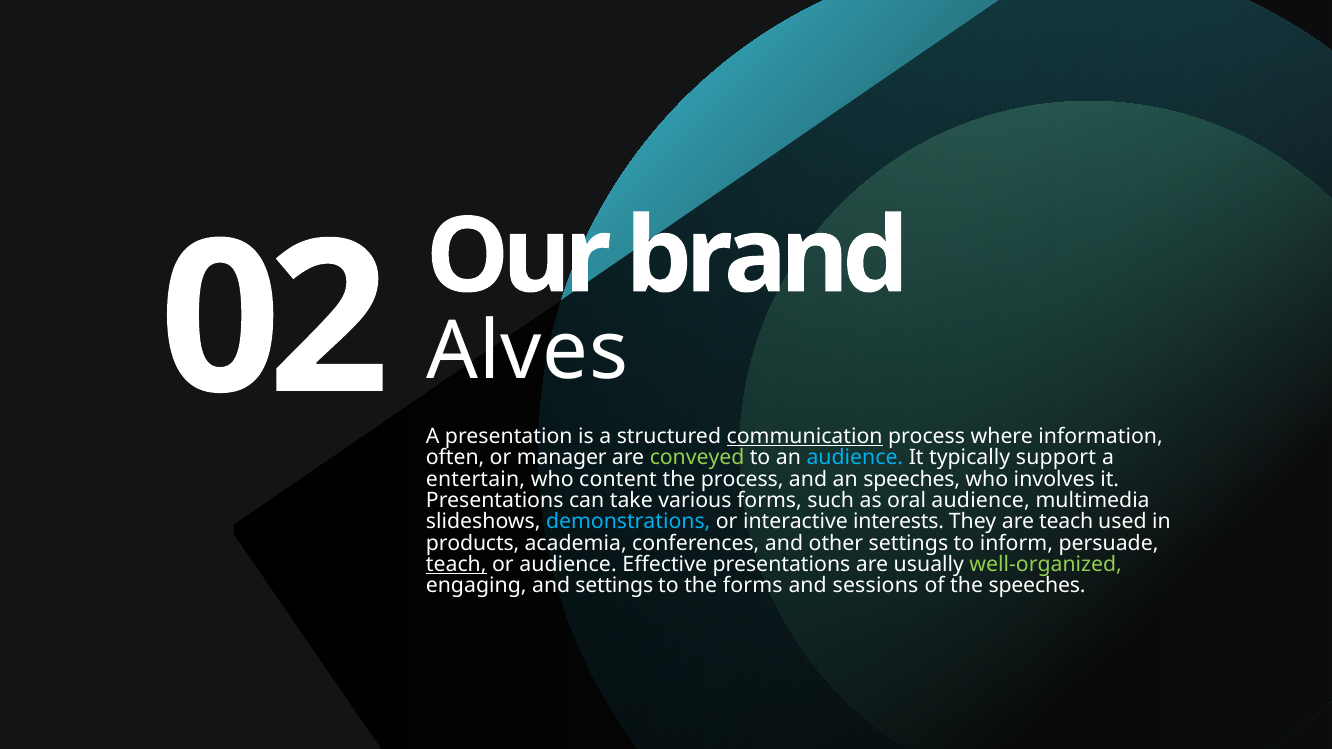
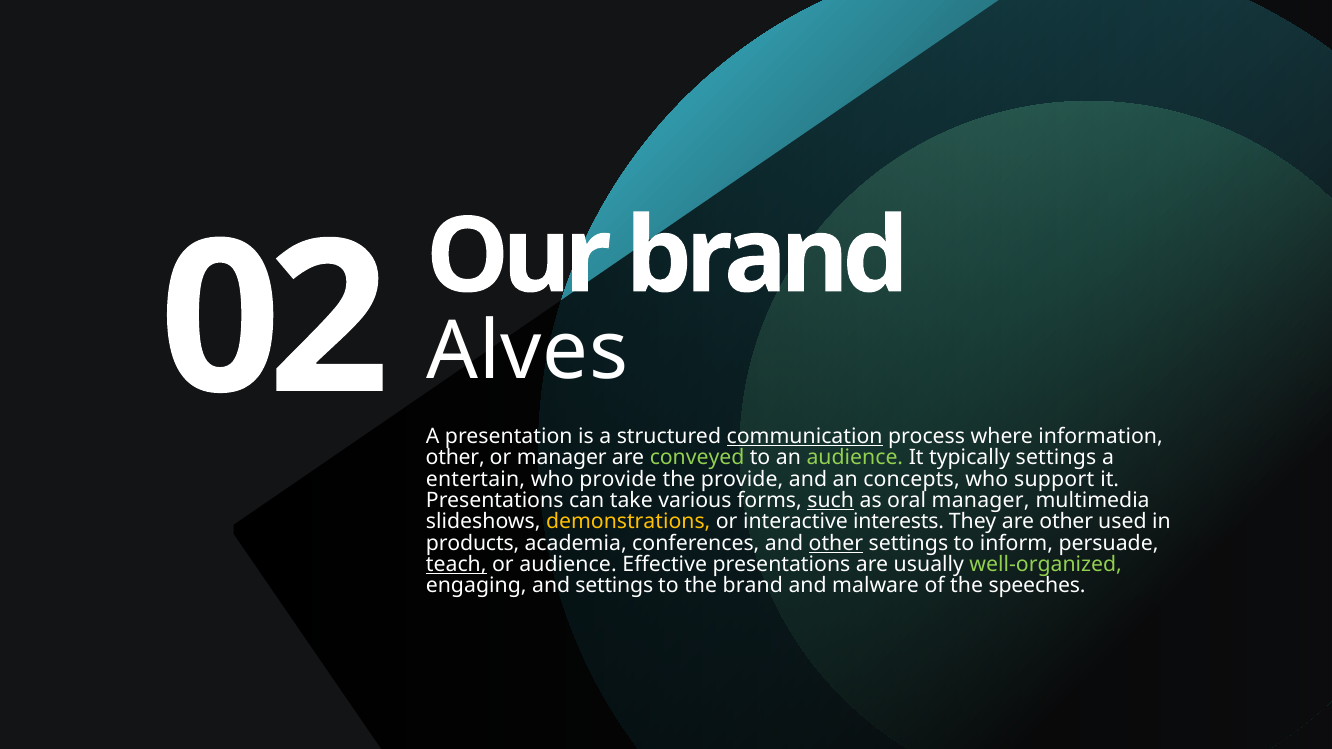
often at (455, 458): often -> other
audience at (855, 458) colour: light blue -> light green
typically support: support -> settings
who content: content -> provide
the process: process -> provide
an speeches: speeches -> concepts
involves: involves -> support
such underline: none -> present
oral audience: audience -> manager
demonstrations colour: light blue -> yellow
are teach: teach -> other
other at (836, 543) underline: none -> present
the forms: forms -> brand
sessions: sessions -> malware
